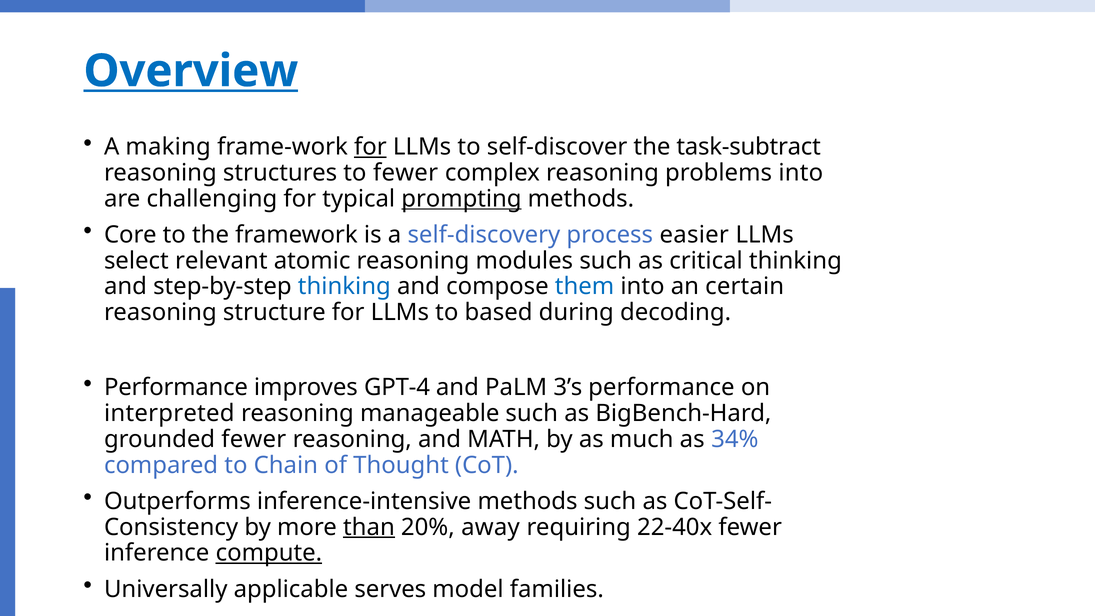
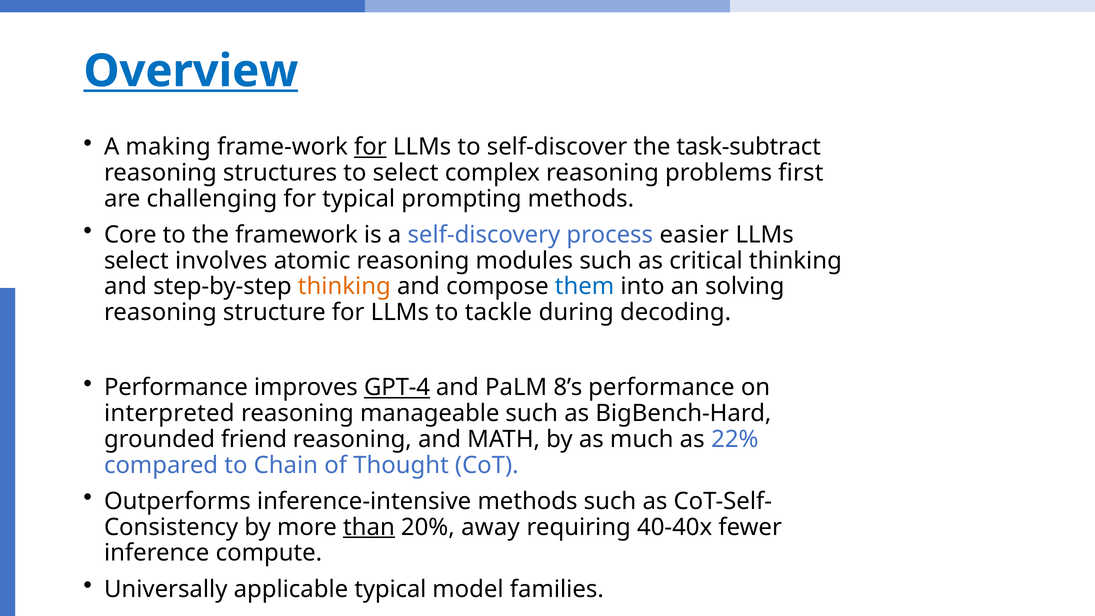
to fewer: fewer -> select
problems into: into -> first
prompting underline: present -> none
relevant: relevant -> involves
thinking at (344, 287) colour: blue -> orange
certain: certain -> solving
based: based -> tackle
GPT-4 underline: none -> present
3’s: 3’s -> 8’s
grounded fewer: fewer -> friend
34%: 34% -> 22%
22-40x: 22-40x -> 40-40x
compute underline: present -> none
applicable serves: serves -> typical
